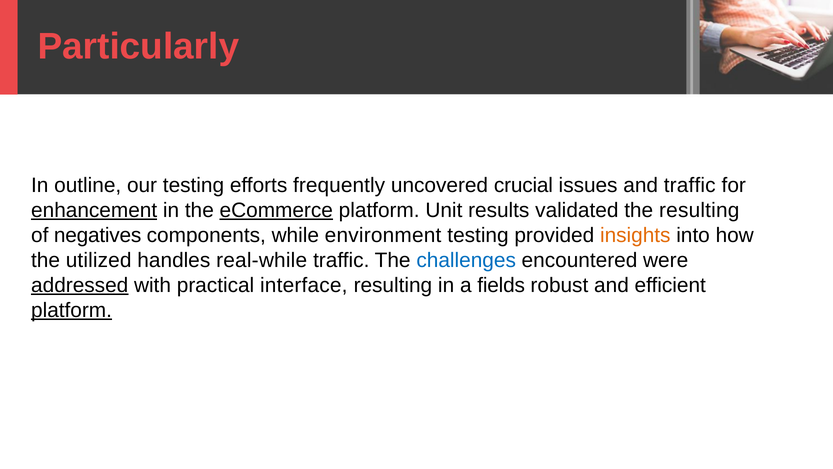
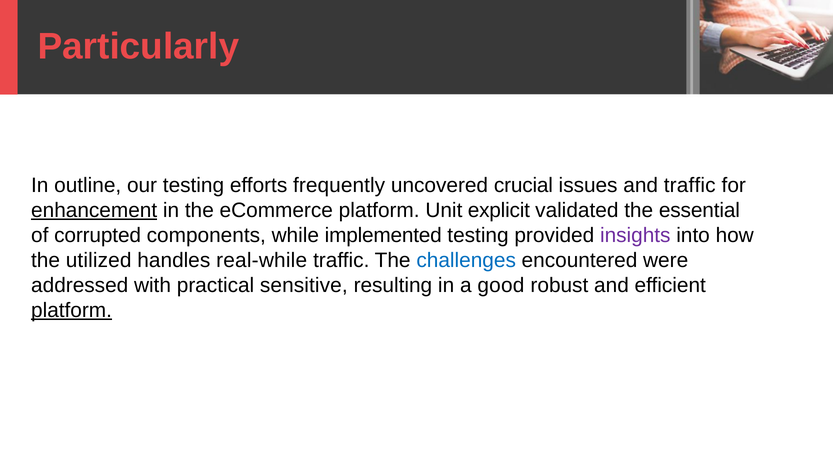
eCommerce underline: present -> none
results: results -> explicit
the resulting: resulting -> essential
negatives: negatives -> corrupted
environment: environment -> implemented
insights colour: orange -> purple
addressed underline: present -> none
interface: interface -> sensitive
fields: fields -> good
